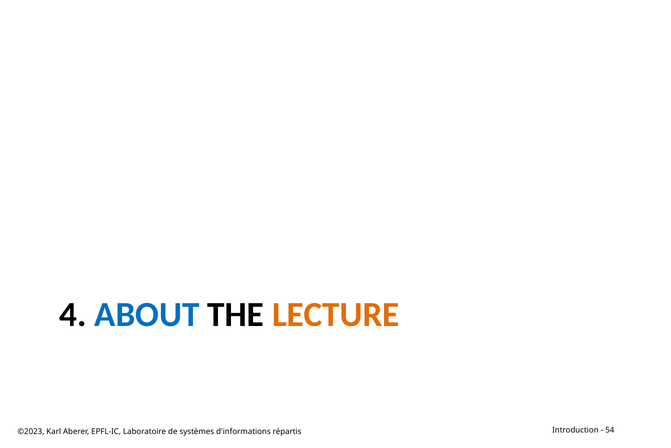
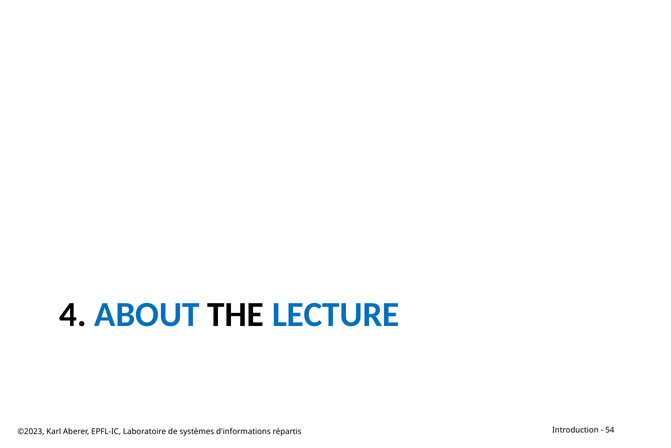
LECTURE colour: orange -> blue
